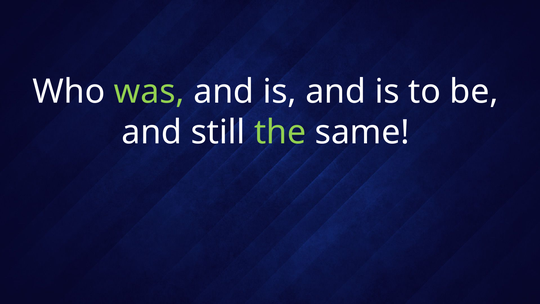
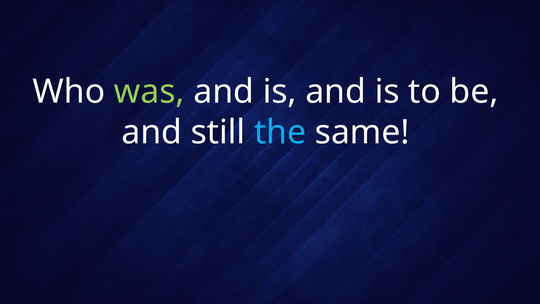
the colour: light green -> light blue
